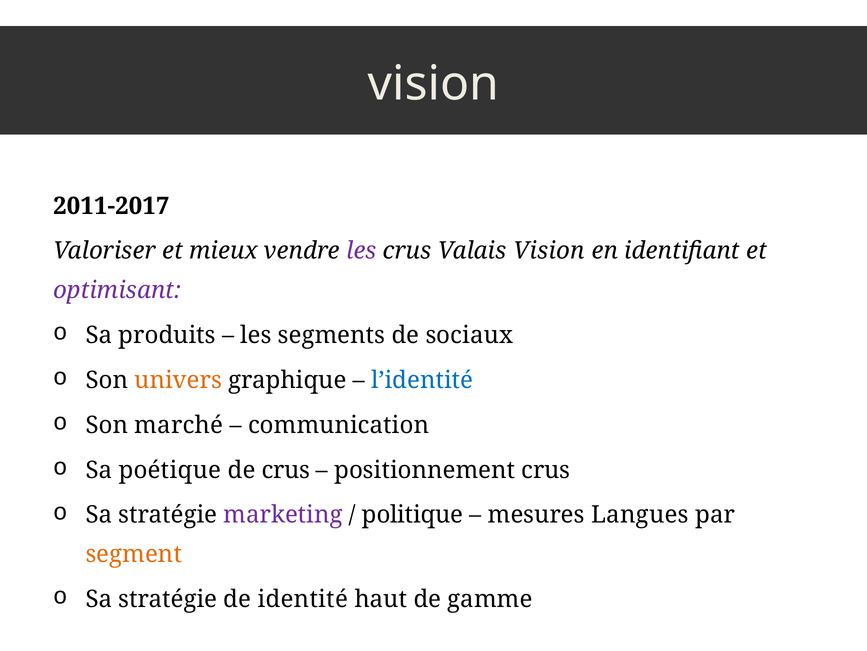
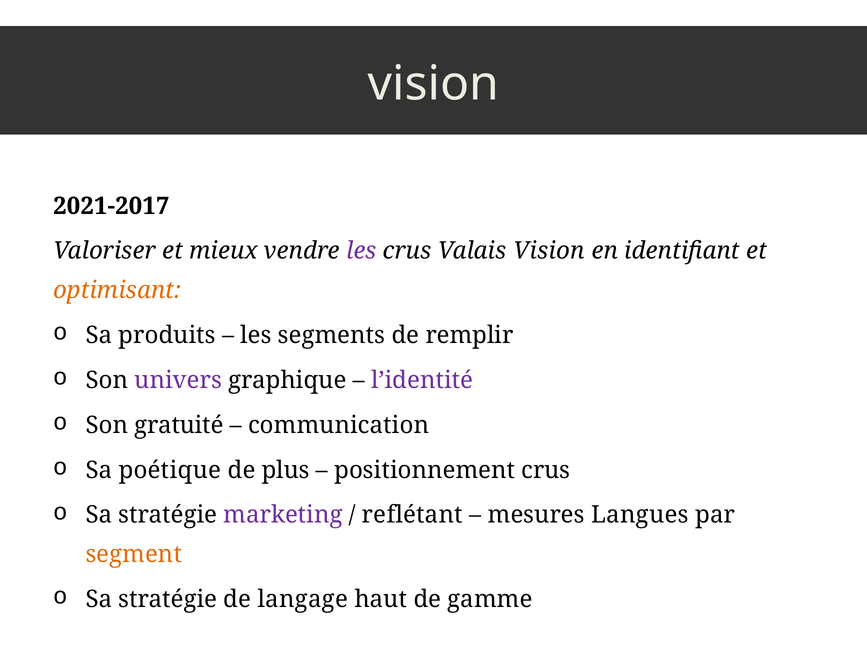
2011-2017: 2011-2017 -> 2021-2017
optimisant colour: purple -> orange
sociaux: sociaux -> remplir
univers colour: orange -> purple
l’identité colour: blue -> purple
marché: marché -> gratuité
de crus: crus -> plus
politique: politique -> reflétant
identité: identité -> langage
